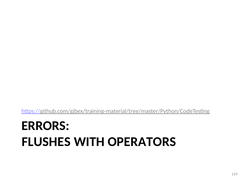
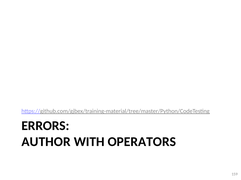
FLUSHES: FLUSHES -> AUTHOR
